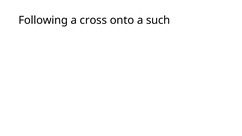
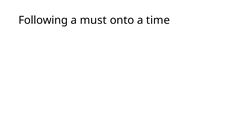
cross: cross -> must
such: such -> time
